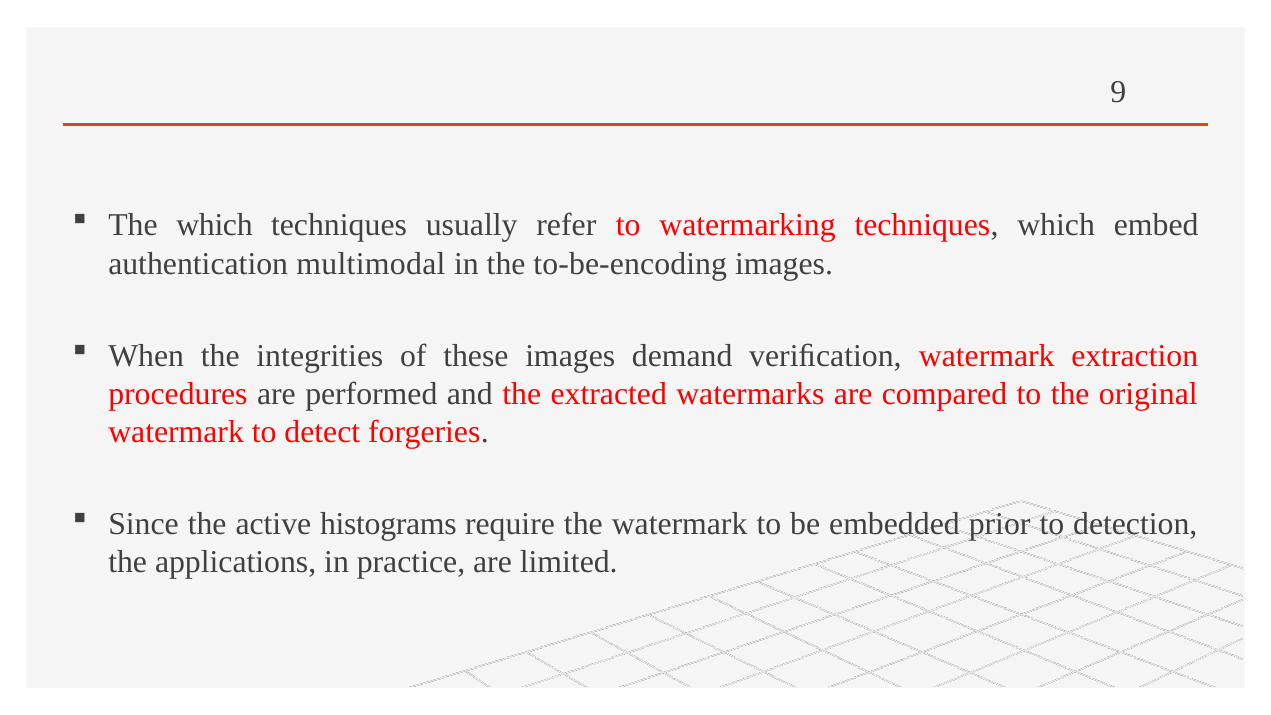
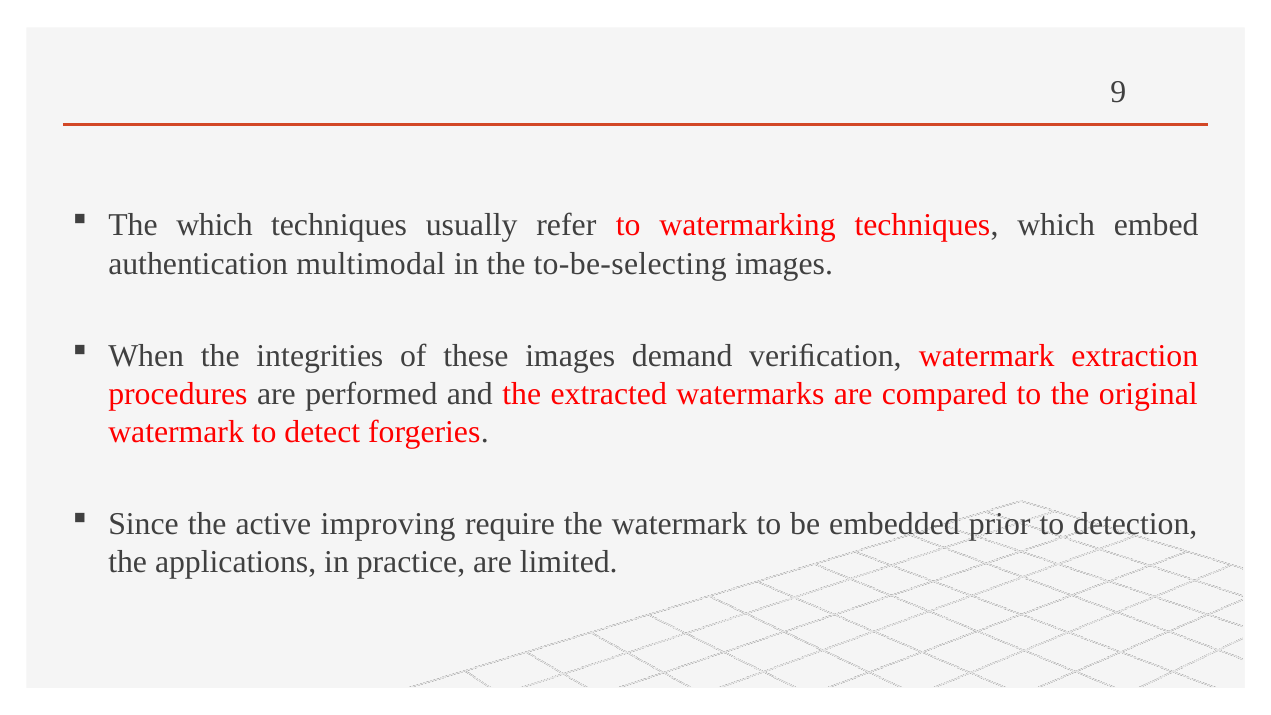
to-be-encoding: to-be-encoding -> to-be-selecting
histograms: histograms -> improving
